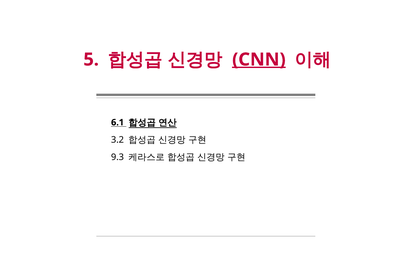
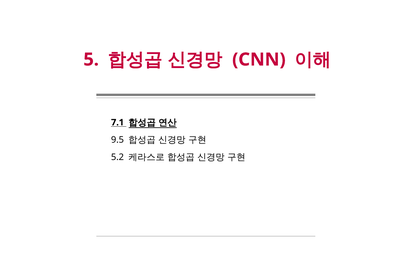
CNN underline: present -> none
6.1: 6.1 -> 7.1
3.2: 3.2 -> 9.5
9.3: 9.3 -> 5.2
